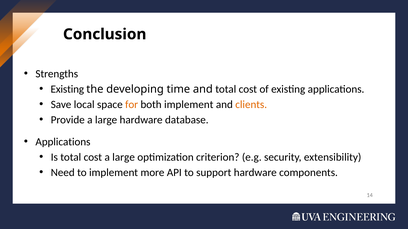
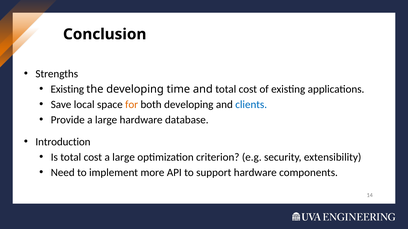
both implement: implement -> developing
clients colour: orange -> blue
Applications at (63, 142): Applications -> Introduction
